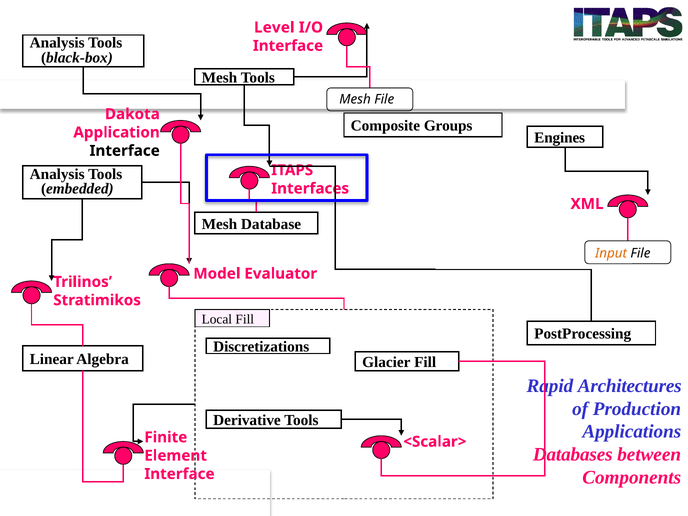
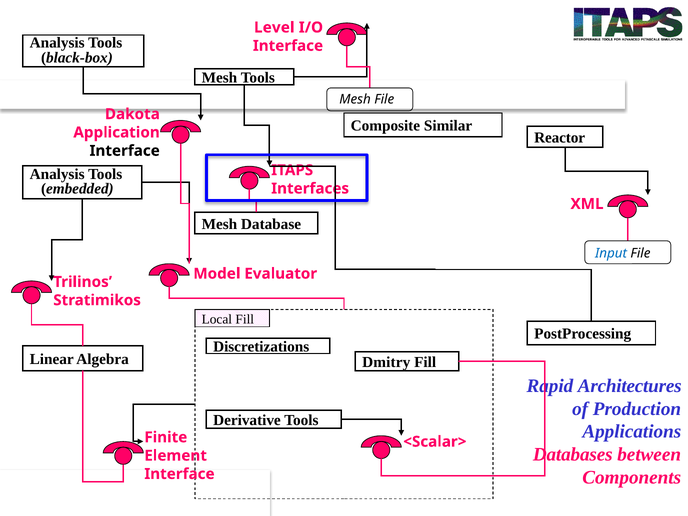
Groups: Groups -> Similar
Engines: Engines -> Reactor
Input colour: orange -> blue
Glacier: Glacier -> Dmitry
